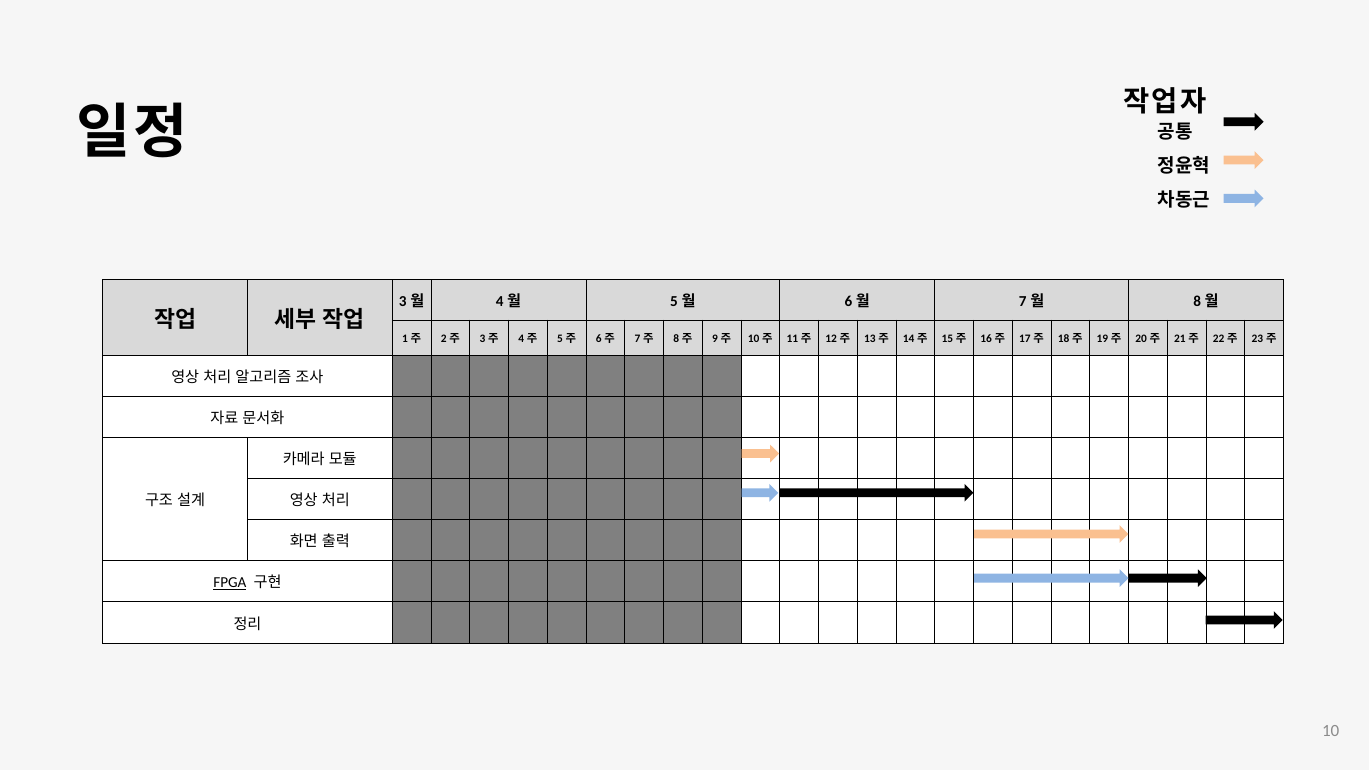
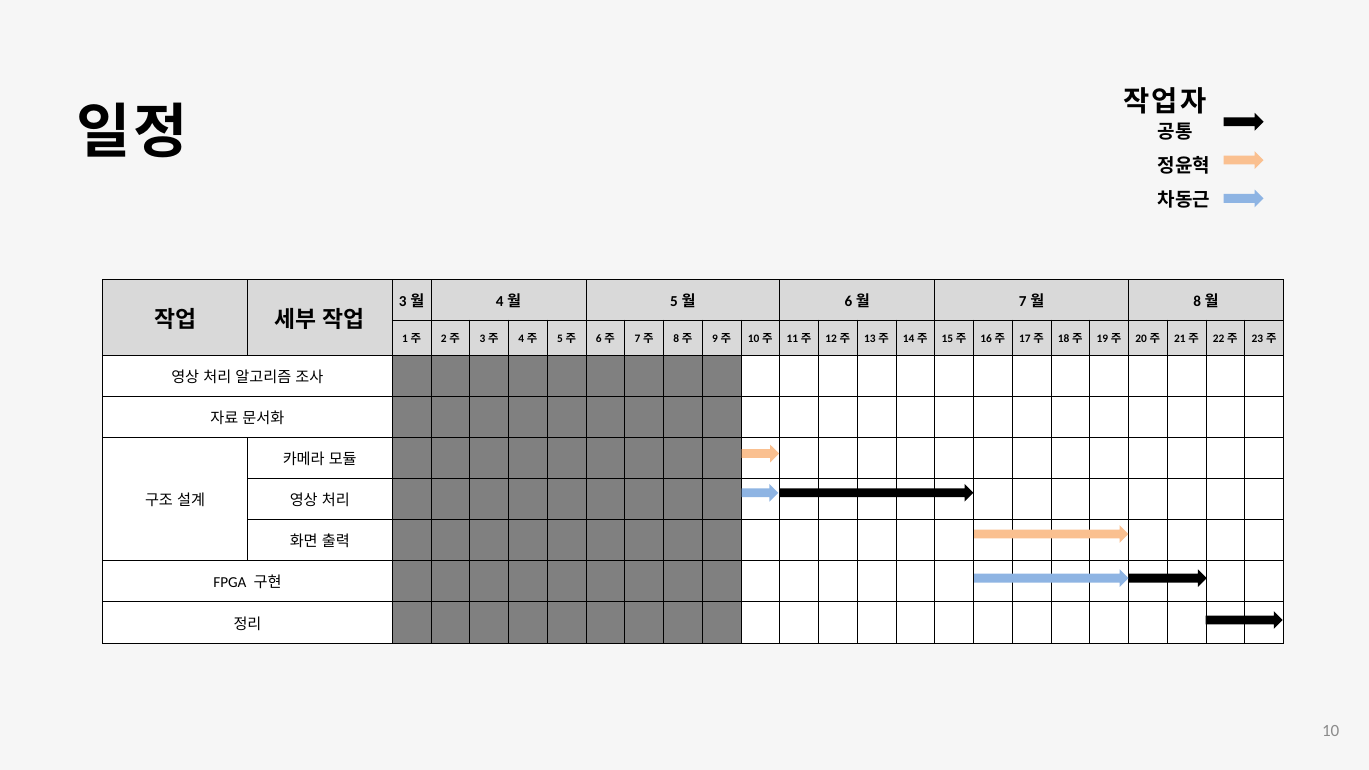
FPGA underline: present -> none
